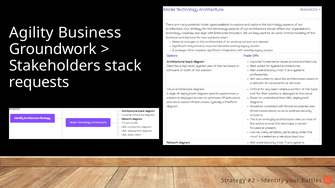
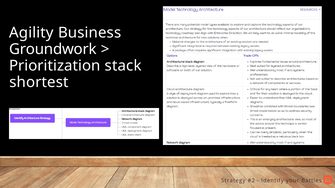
Stakeholders: Stakeholders -> Prioritization
requests: requests -> shortest
